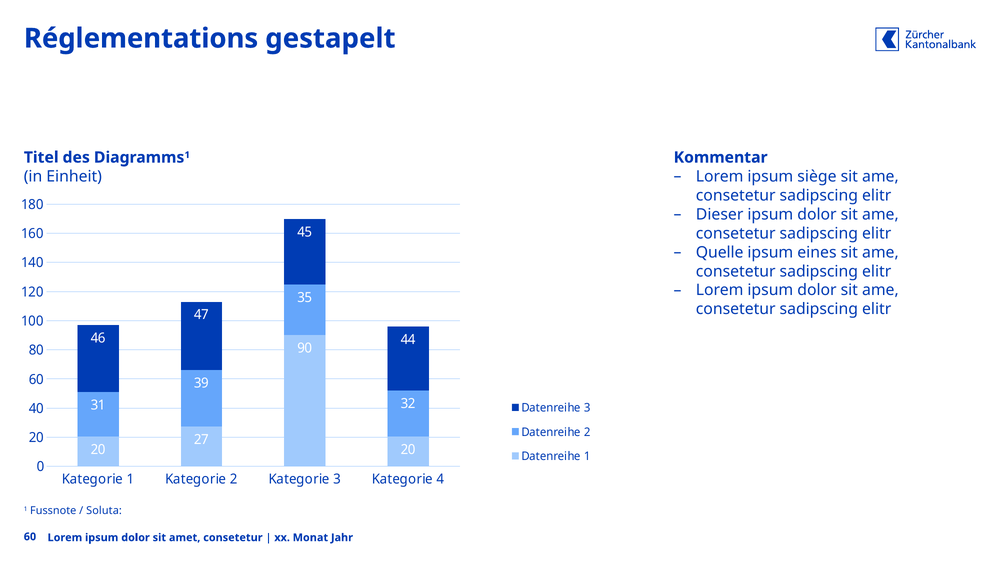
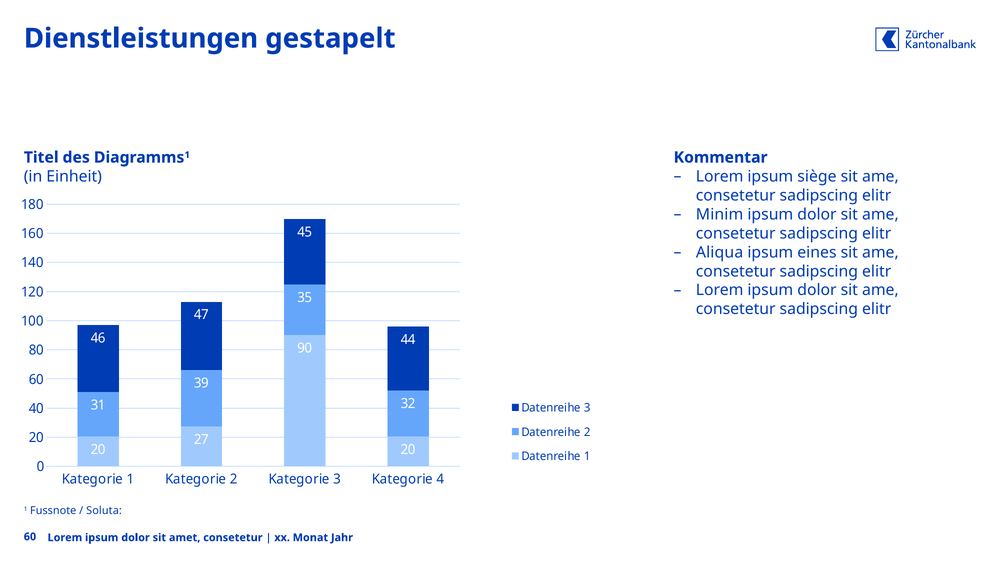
Réglementations: Réglementations -> Dienstleistungen
Dieser: Dieser -> Minim
Quelle: Quelle -> Aliqua
